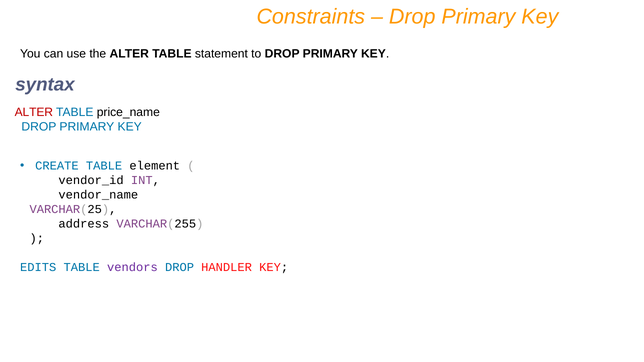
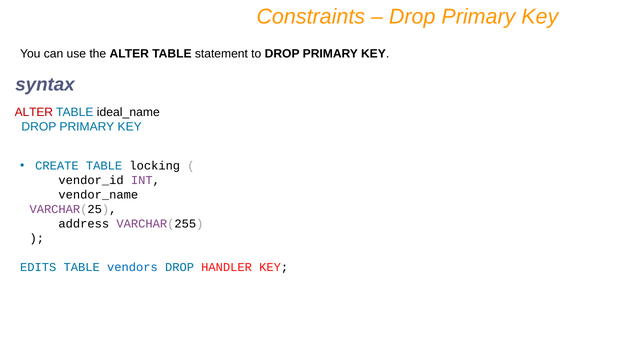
price_name: price_name -> ideal_name
element: element -> locking
vendors colour: purple -> blue
